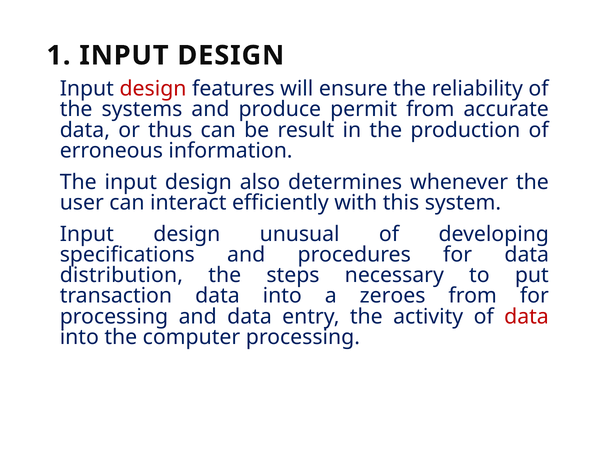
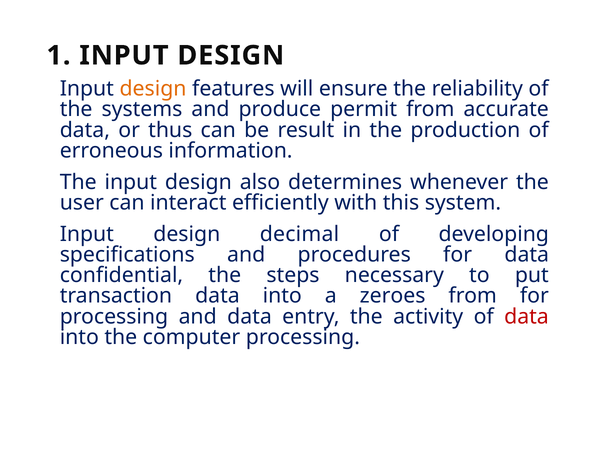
design at (153, 89) colour: red -> orange
unusual: unusual -> decimal
distribution: distribution -> confidential
